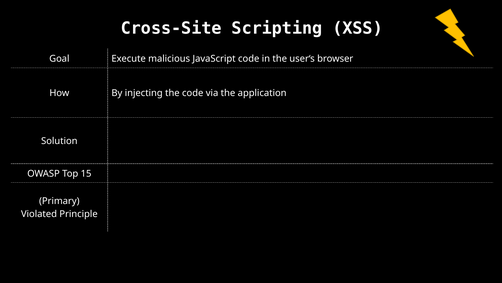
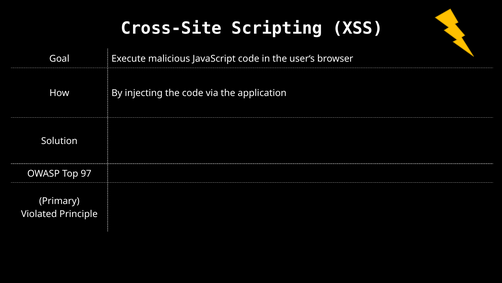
15: 15 -> 97
